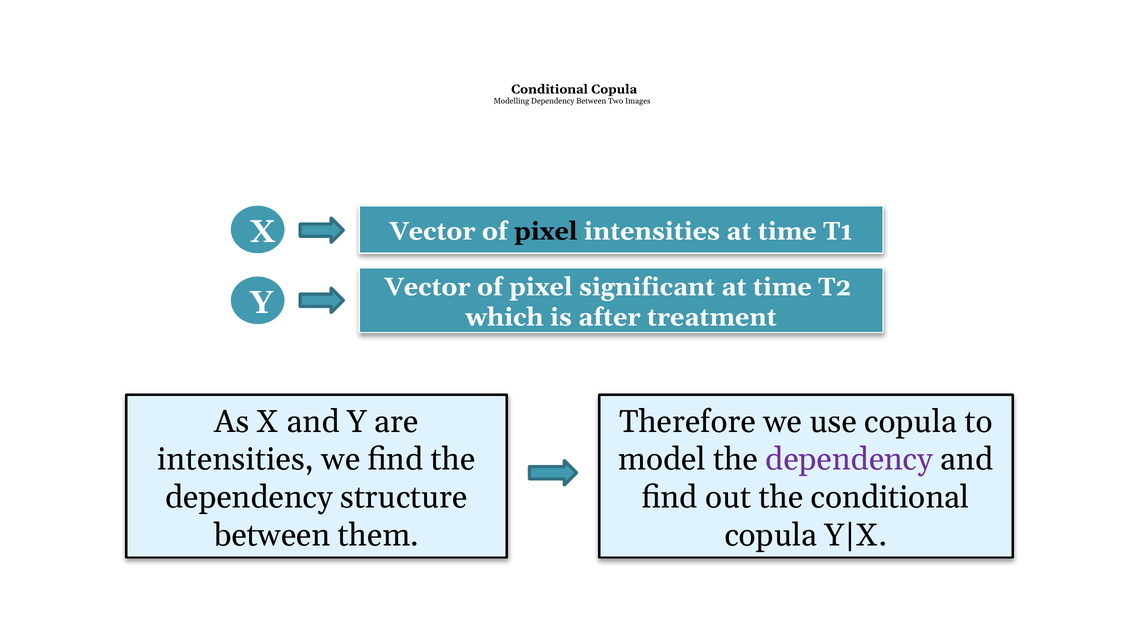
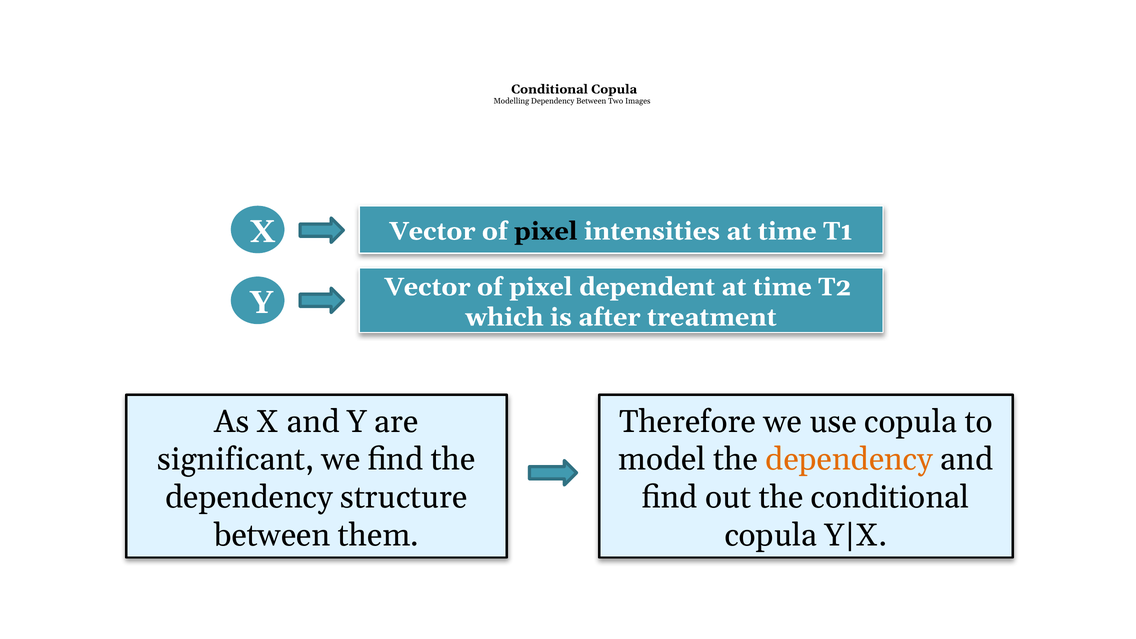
significant: significant -> dependent
intensities at (236, 459): intensities -> significant
dependency at (849, 459) colour: purple -> orange
